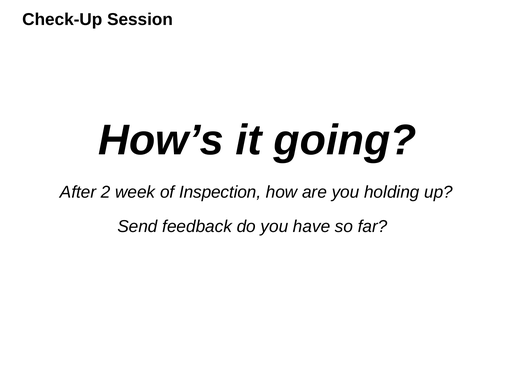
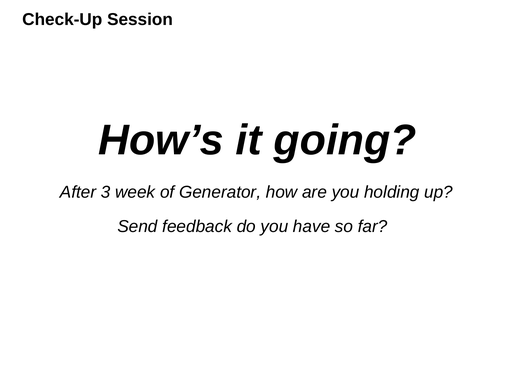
2: 2 -> 3
Inspection: Inspection -> Generator
